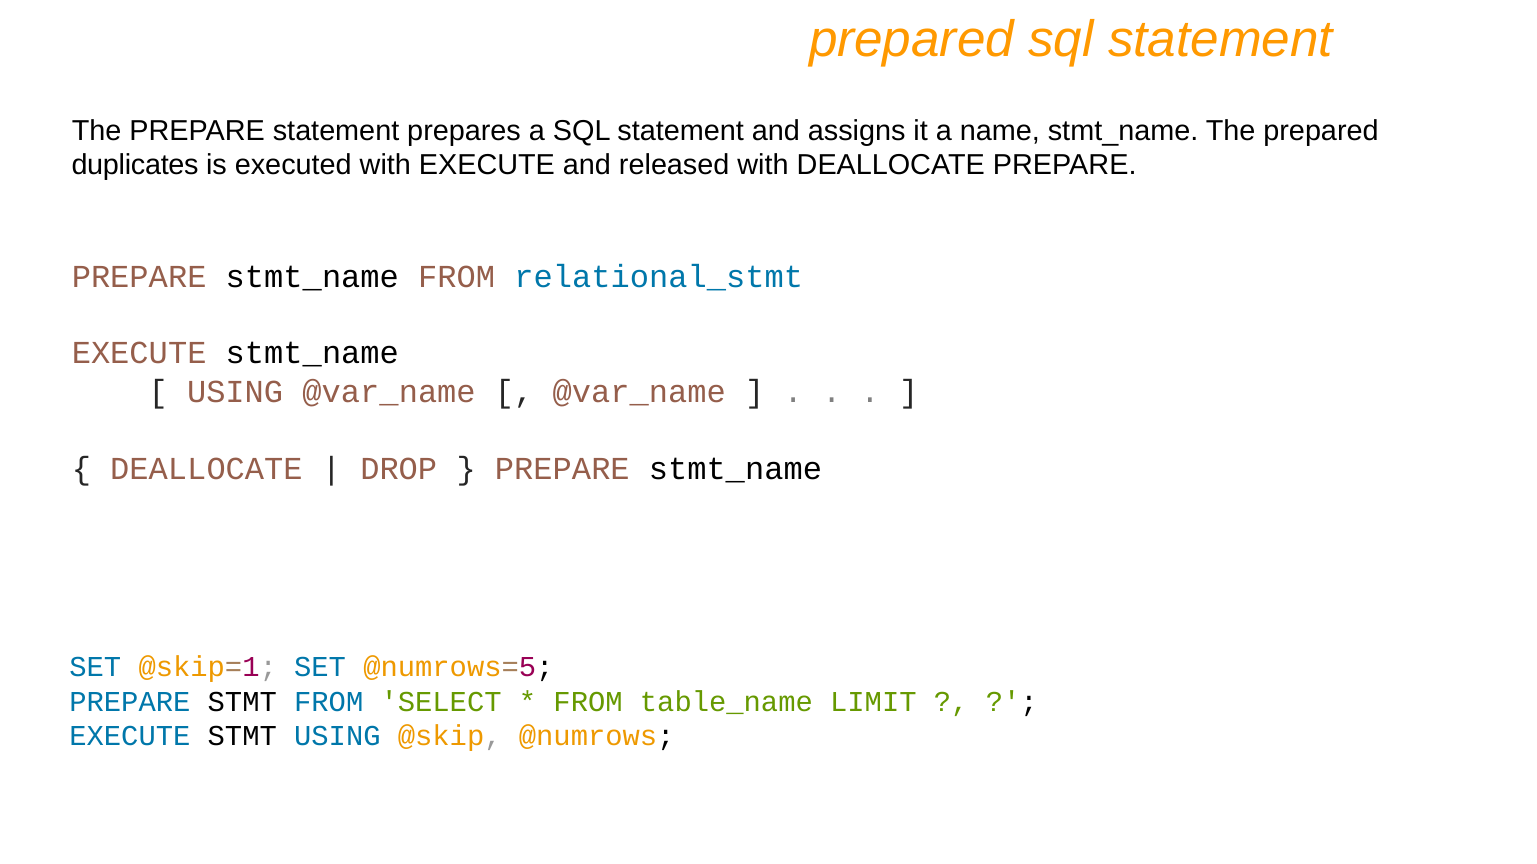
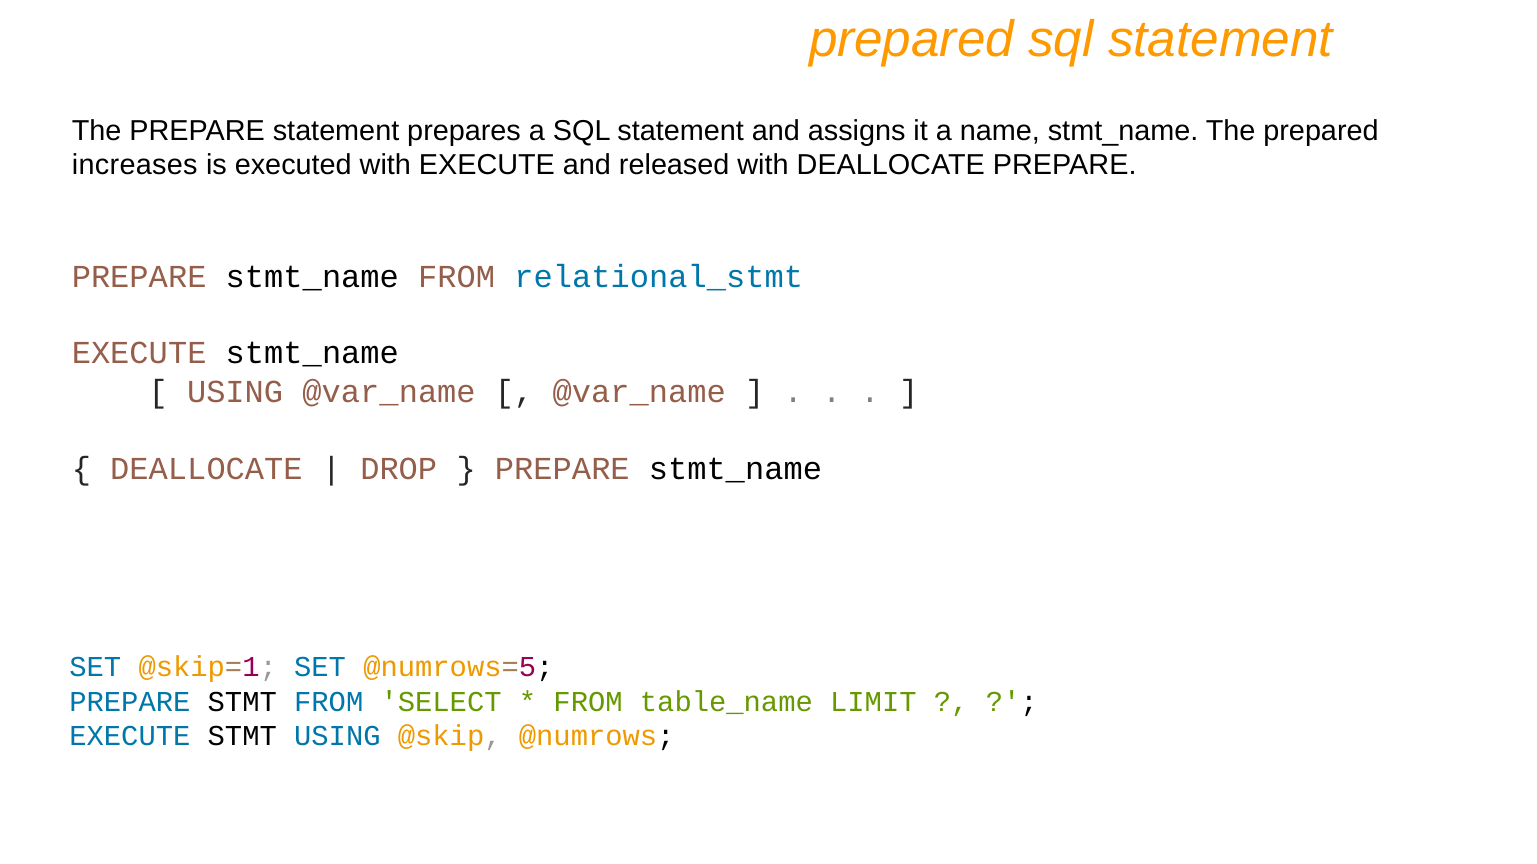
duplicates: duplicates -> increases
